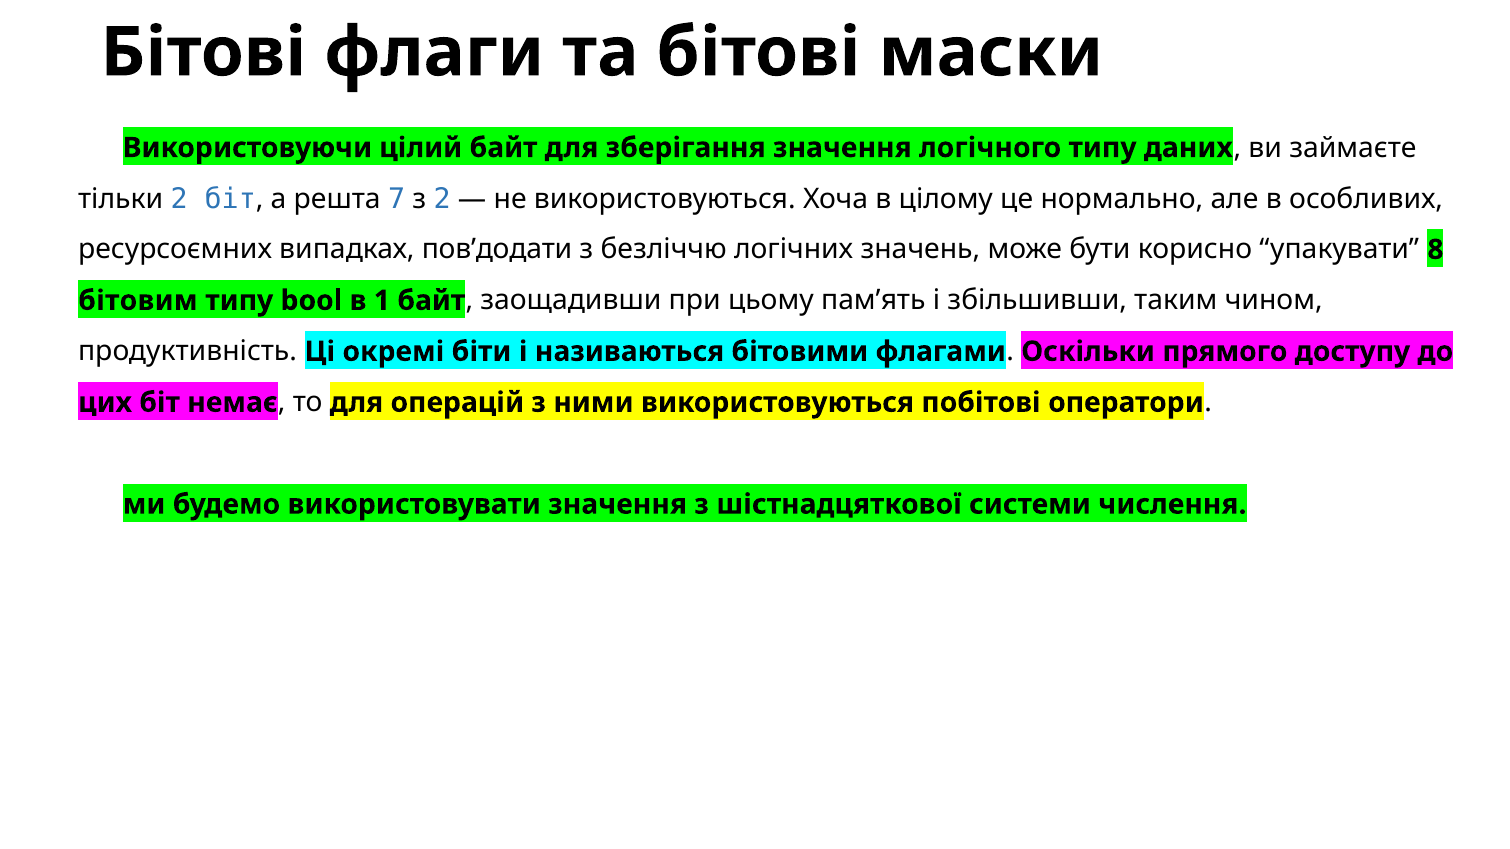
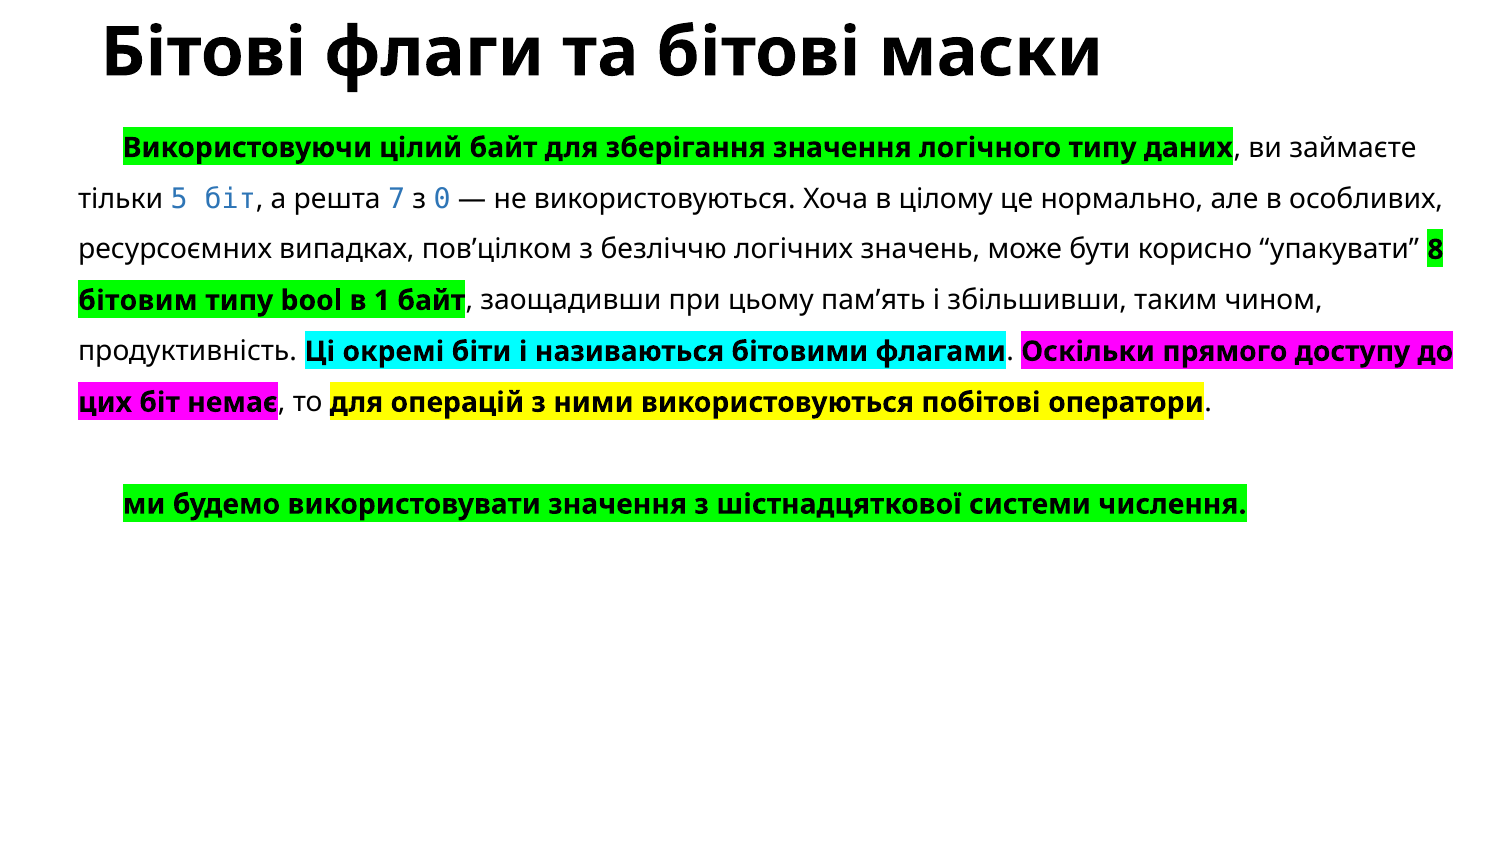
тільки 2: 2 -> 5
з 2: 2 -> 0
пов’додати: пов’додати -> пов’цілком
